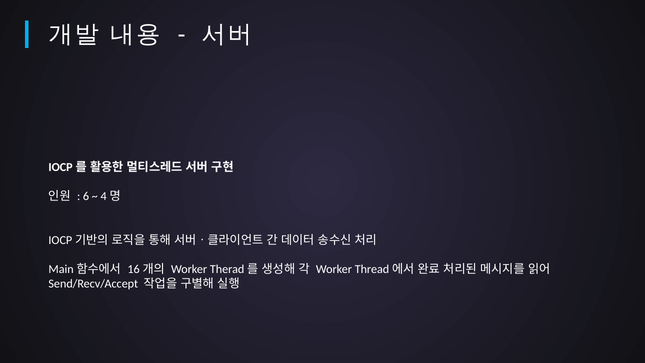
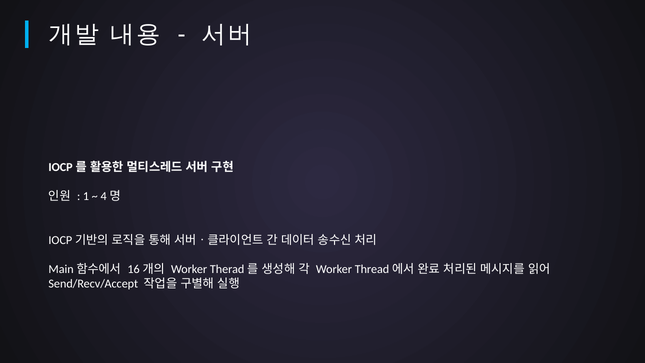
6: 6 -> 1
